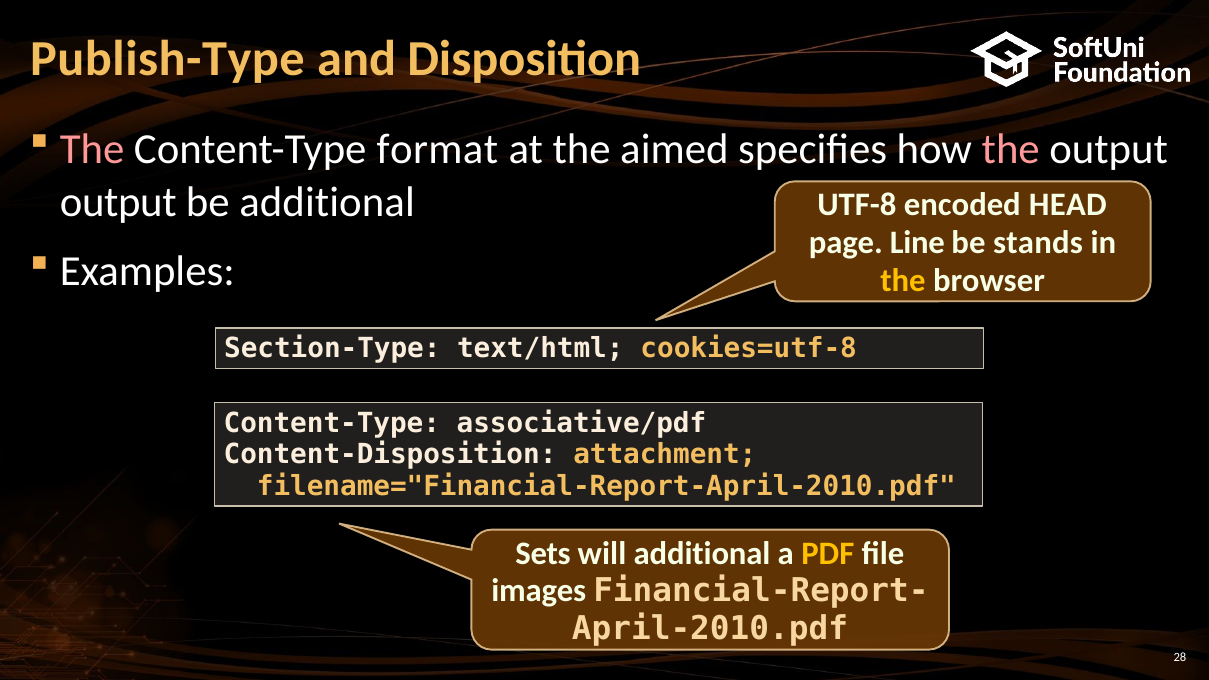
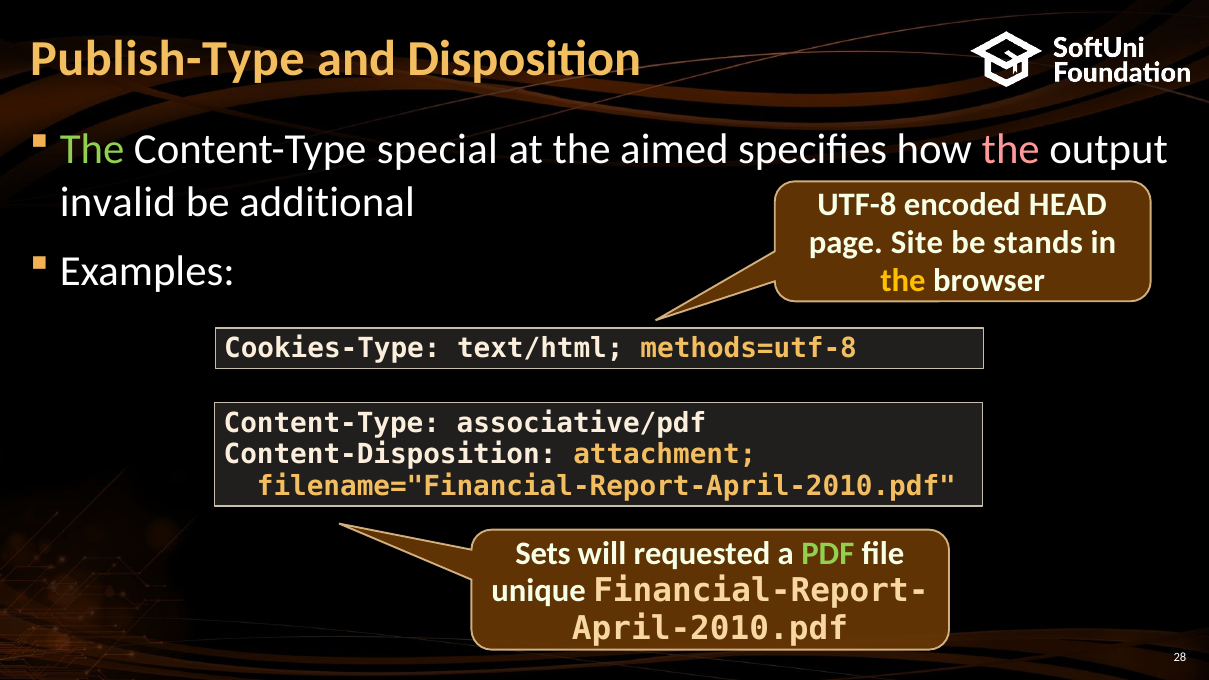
The at (92, 149) colour: pink -> light green
format: format -> special
output at (118, 203): output -> invalid
Line: Line -> Site
Section-Type: Section-Type -> Cookies-Type
cookies=utf-8: cookies=utf-8 -> methods=utf-8
will additional: additional -> requested
PDF colour: yellow -> light green
images: images -> unique
